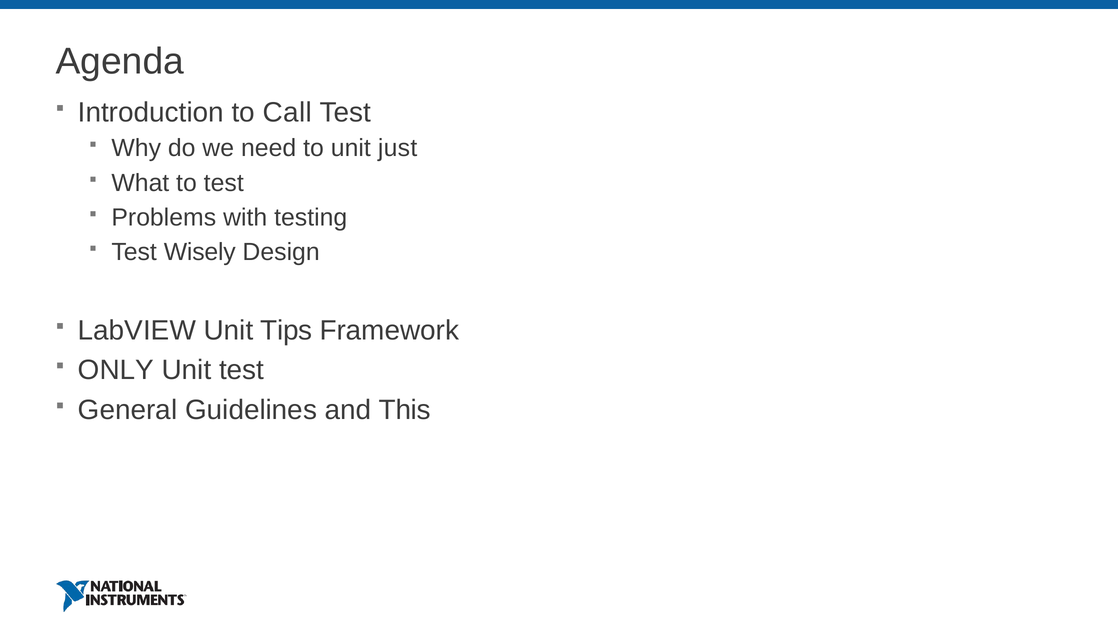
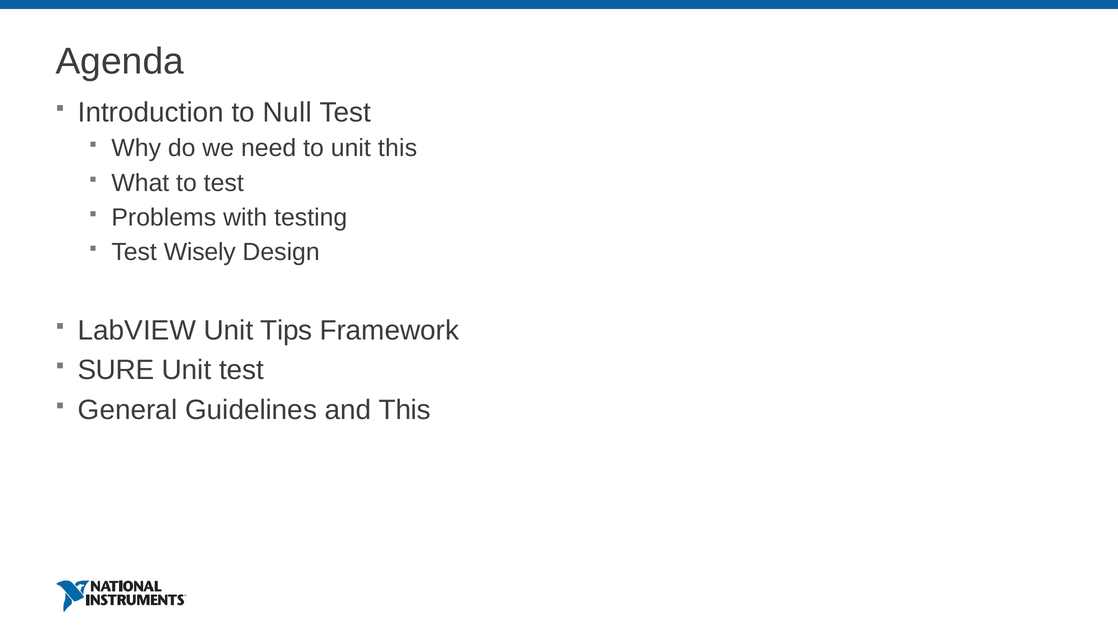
Call: Call -> Null
unit just: just -> this
ONLY: ONLY -> SURE
